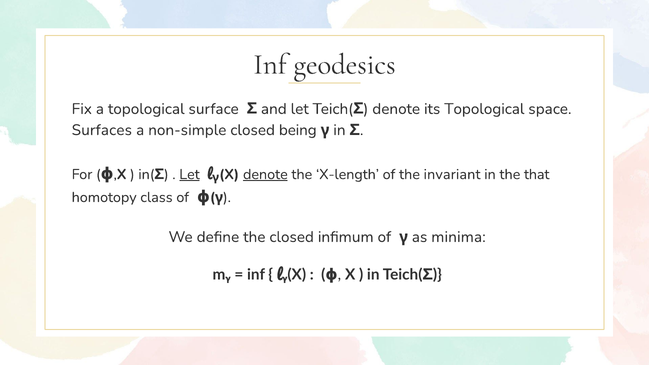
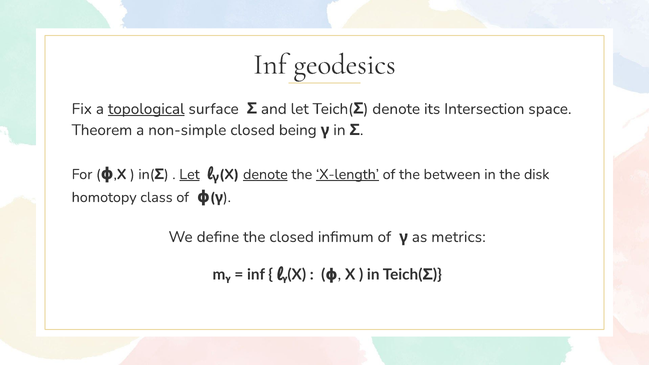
topological at (146, 109) underline: none -> present
its Topological: Topological -> Intersection
Surfaces: Surfaces -> Theorem
X-length underline: none -> present
invariant: invariant -> between
that: that -> disk
minima: minima -> metrics
